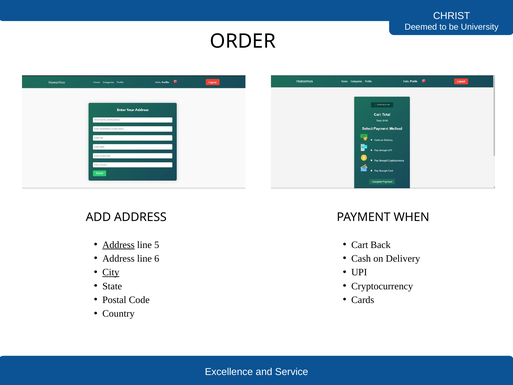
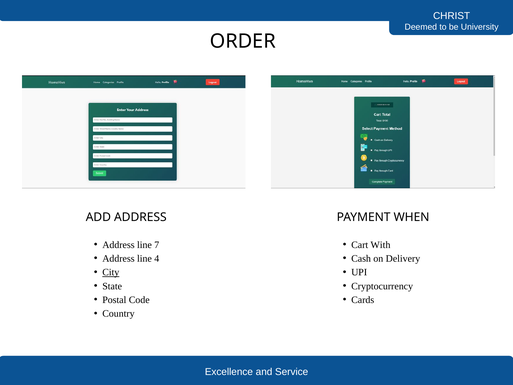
Address at (118, 245) underline: present -> none
5: 5 -> 7
Back: Back -> With
6: 6 -> 4
